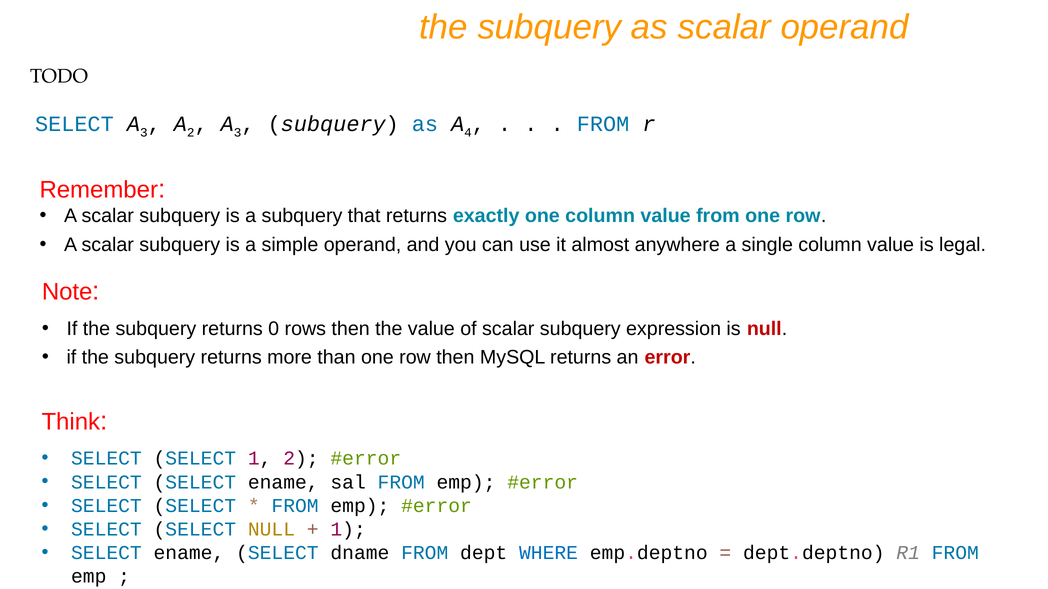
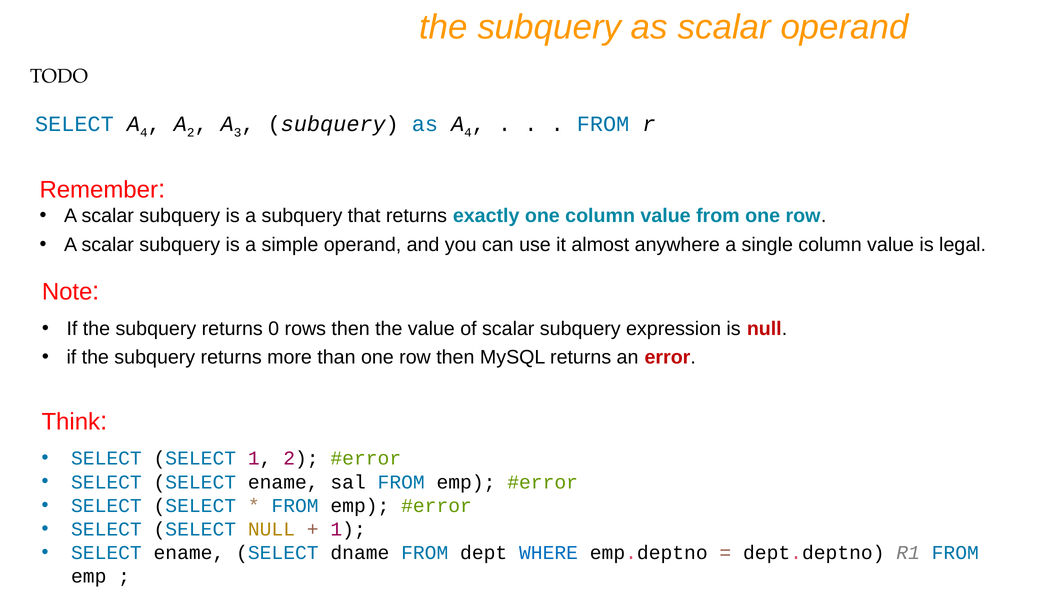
SELECT A 3: 3 -> 4
